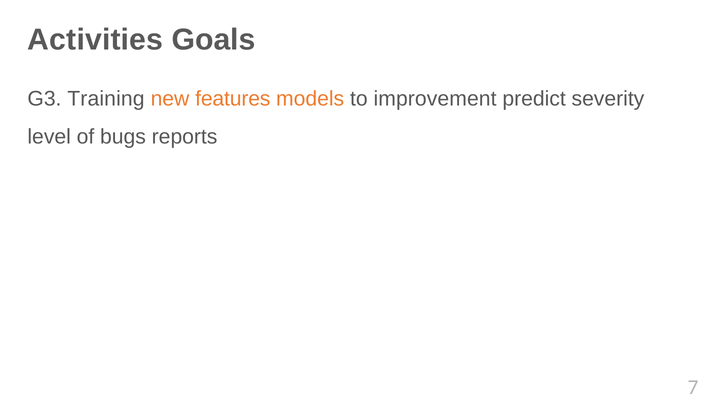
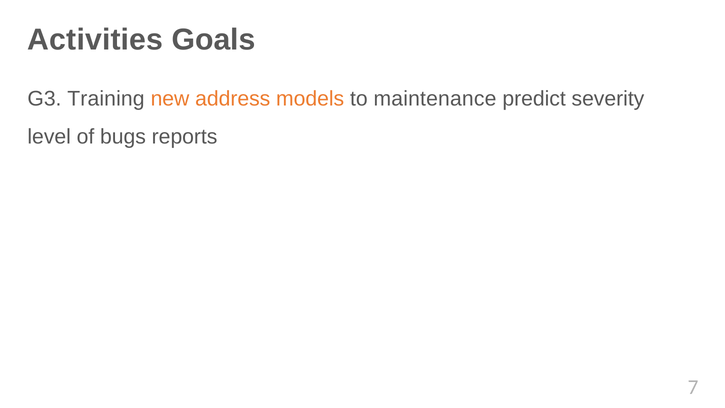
features: features -> address
improvement: improvement -> maintenance
